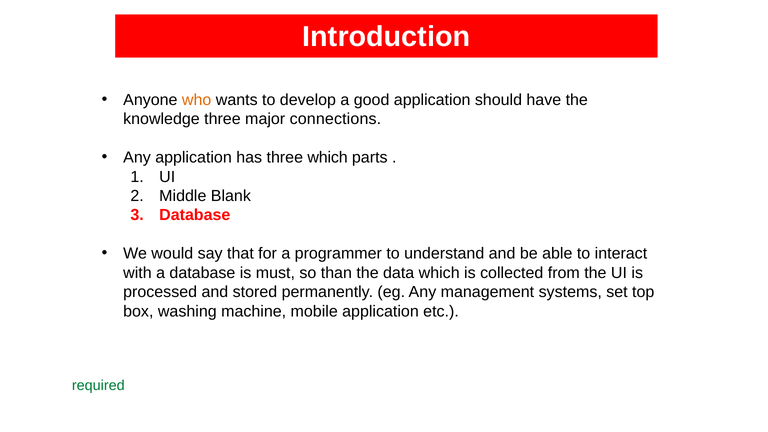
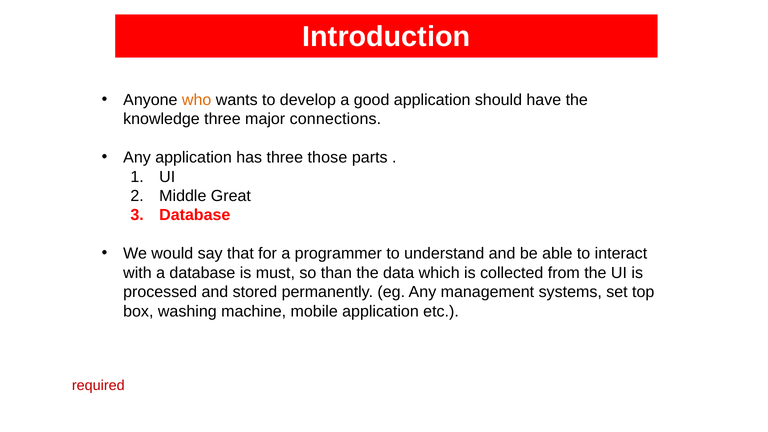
three which: which -> those
Blank: Blank -> Great
required colour: green -> red
